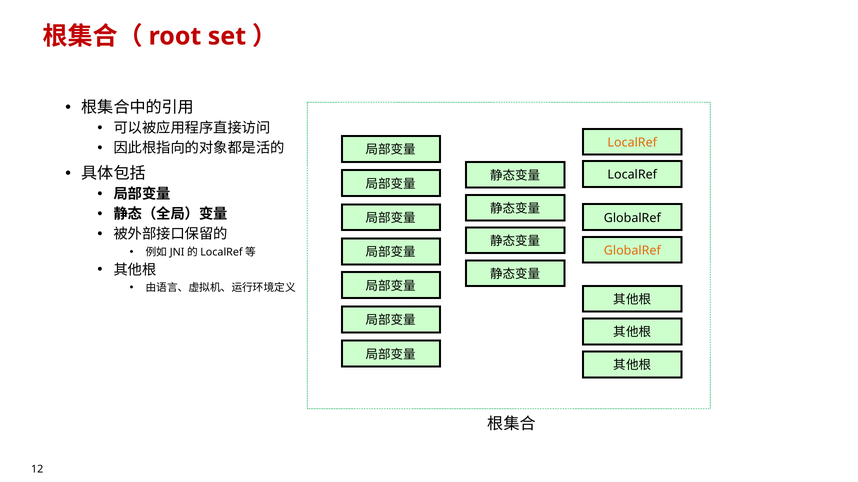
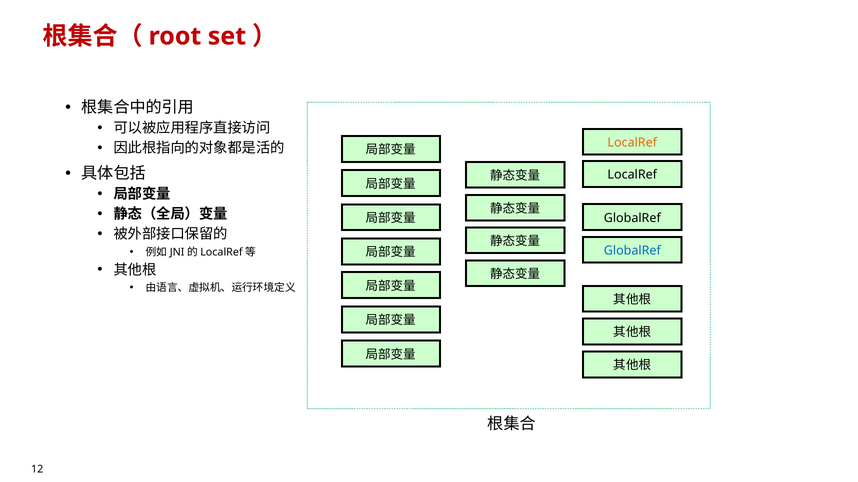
GlobalRef at (632, 251) colour: orange -> blue
